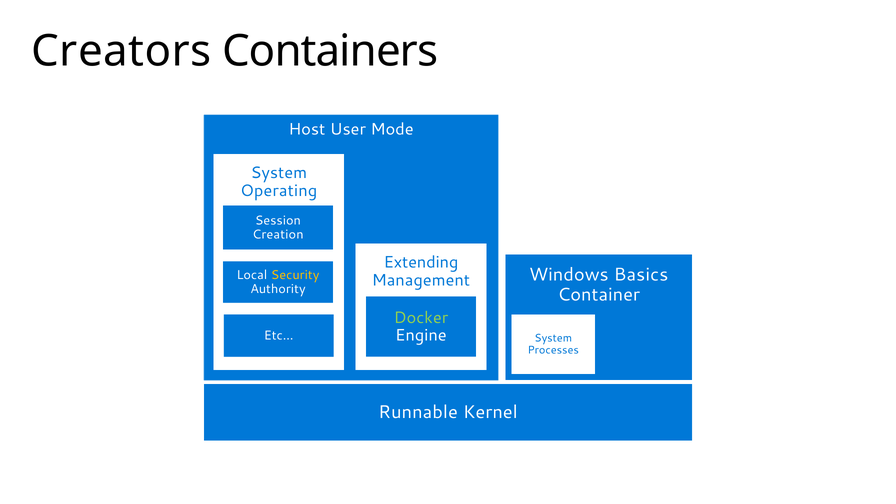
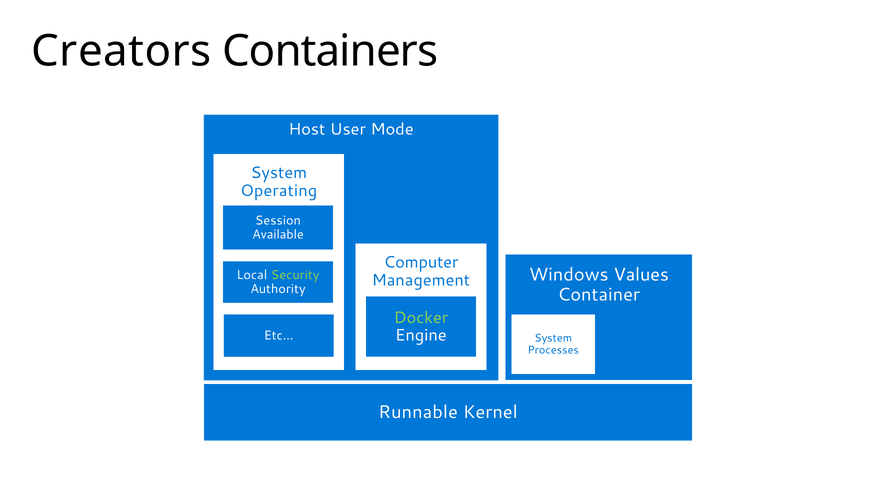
Creation: Creation -> Available
Extending: Extending -> Computer
Basics: Basics -> Values
Security colour: yellow -> light green
